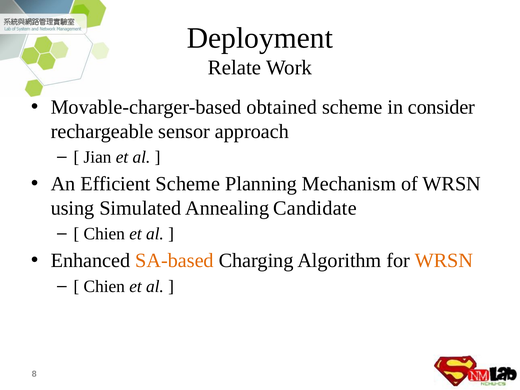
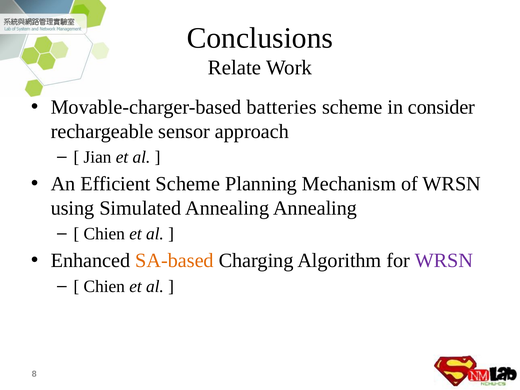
Deployment: Deployment -> Conclusions
obtained: obtained -> batteries
Annealing Candidate: Candidate -> Annealing
WRSN at (444, 261) colour: orange -> purple
